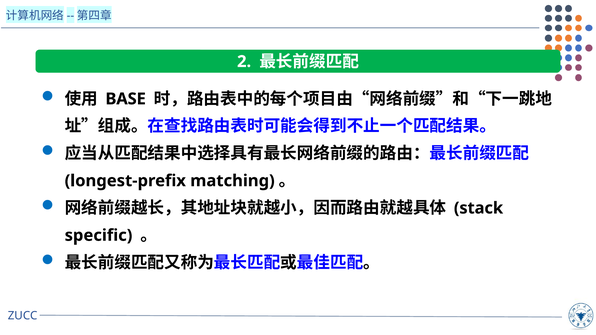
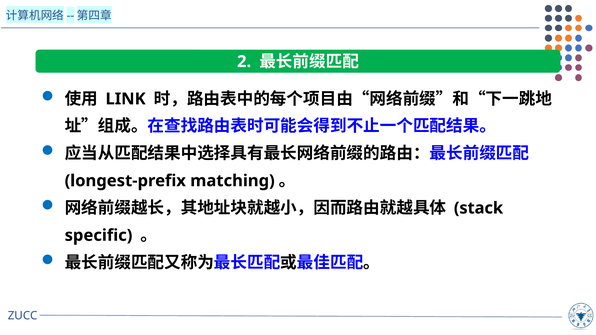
BASE: BASE -> LINK
